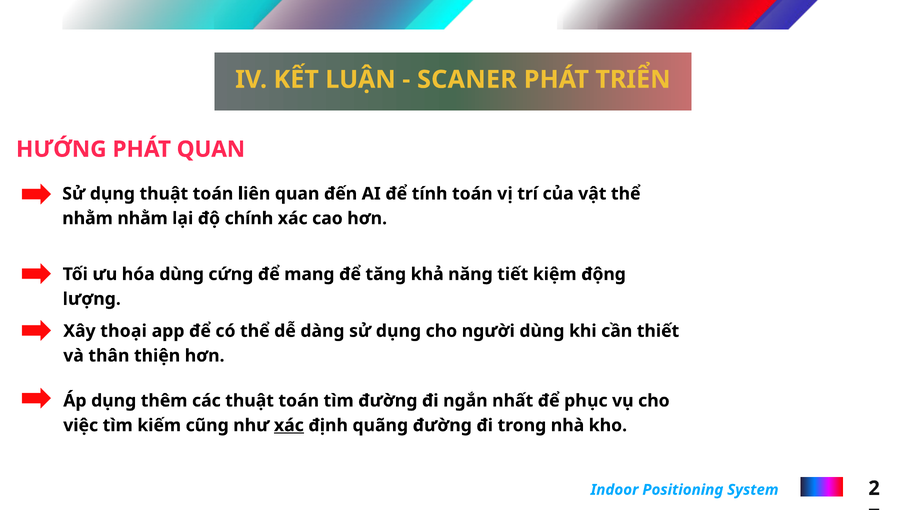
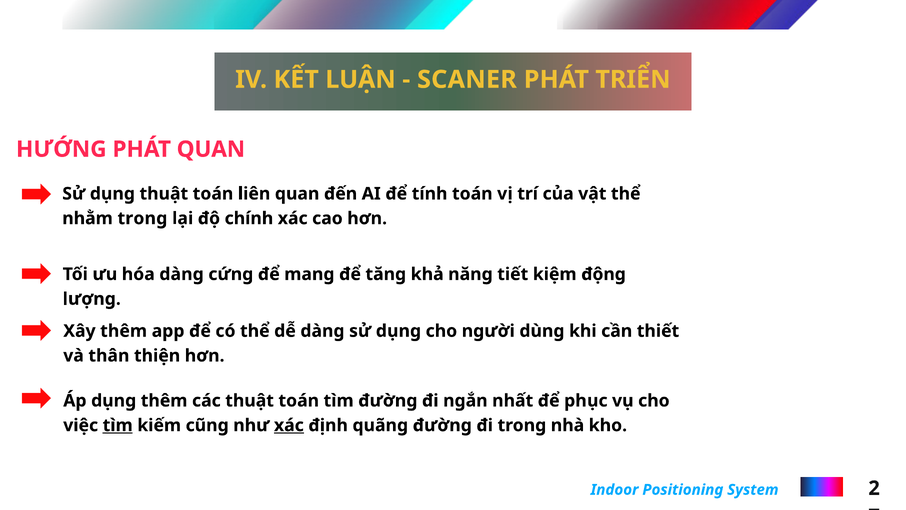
nhằm nhằm: nhằm -> trong
hóa dùng: dùng -> dàng
Xây thoại: thoại -> thêm
tìm at (118, 425) underline: none -> present
